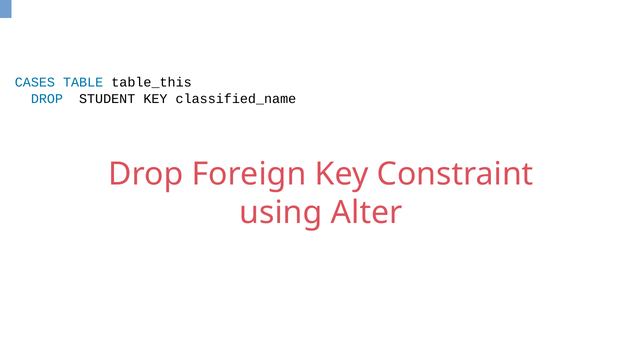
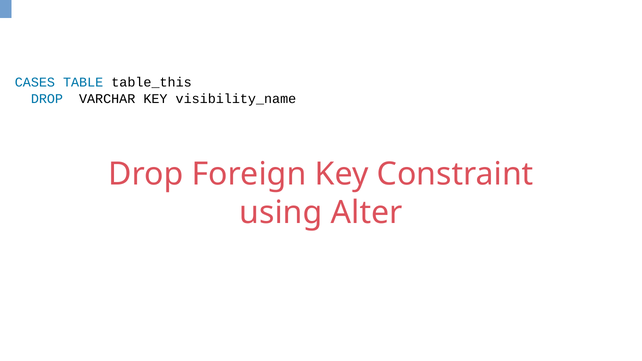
STUDENT: STUDENT -> VARCHAR
classified_name: classified_name -> visibility_name
